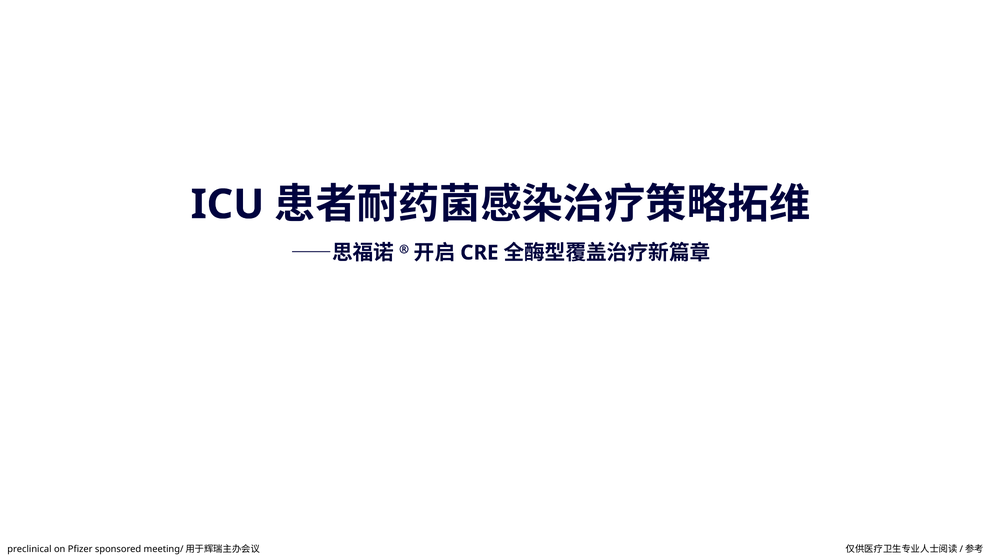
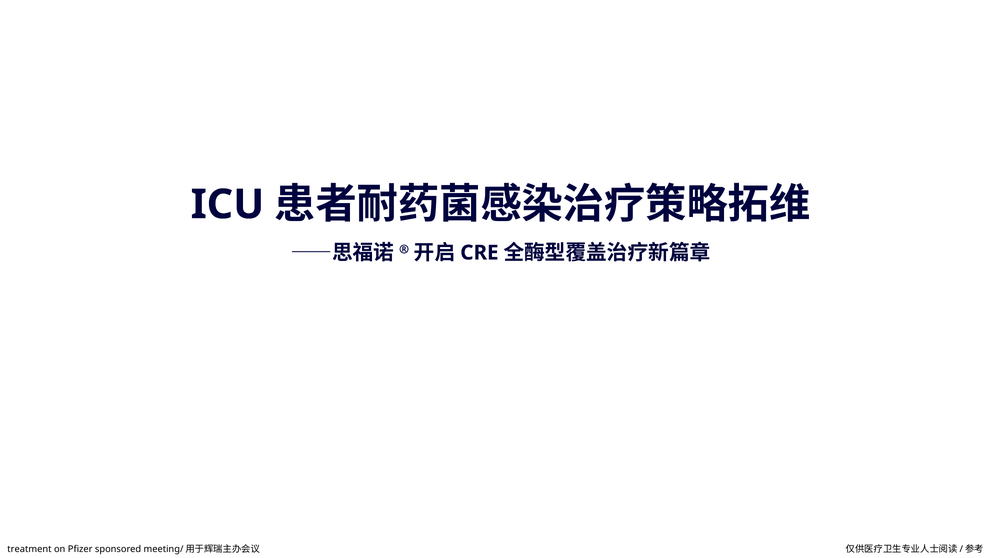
preclinical: preclinical -> treatment
